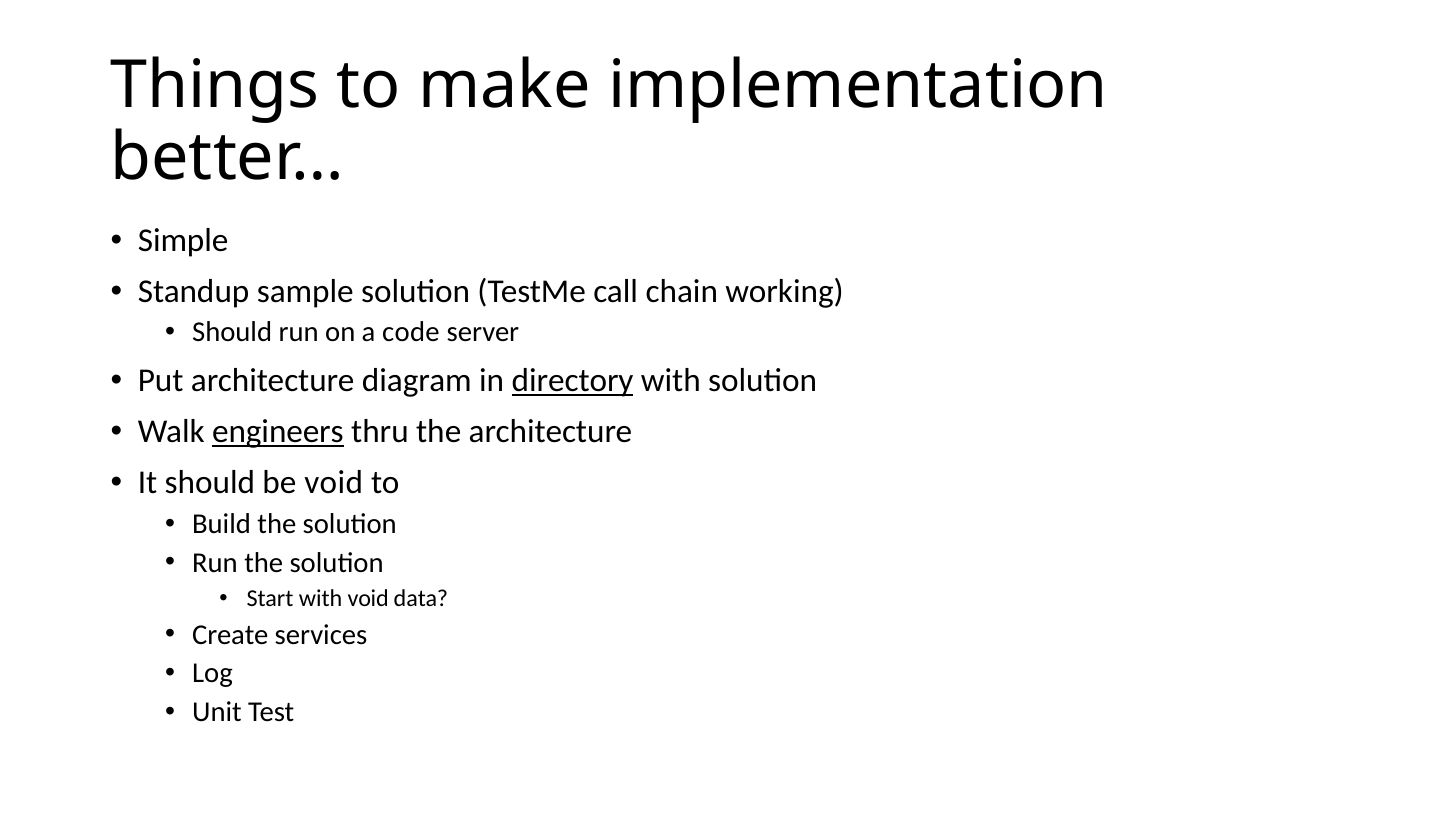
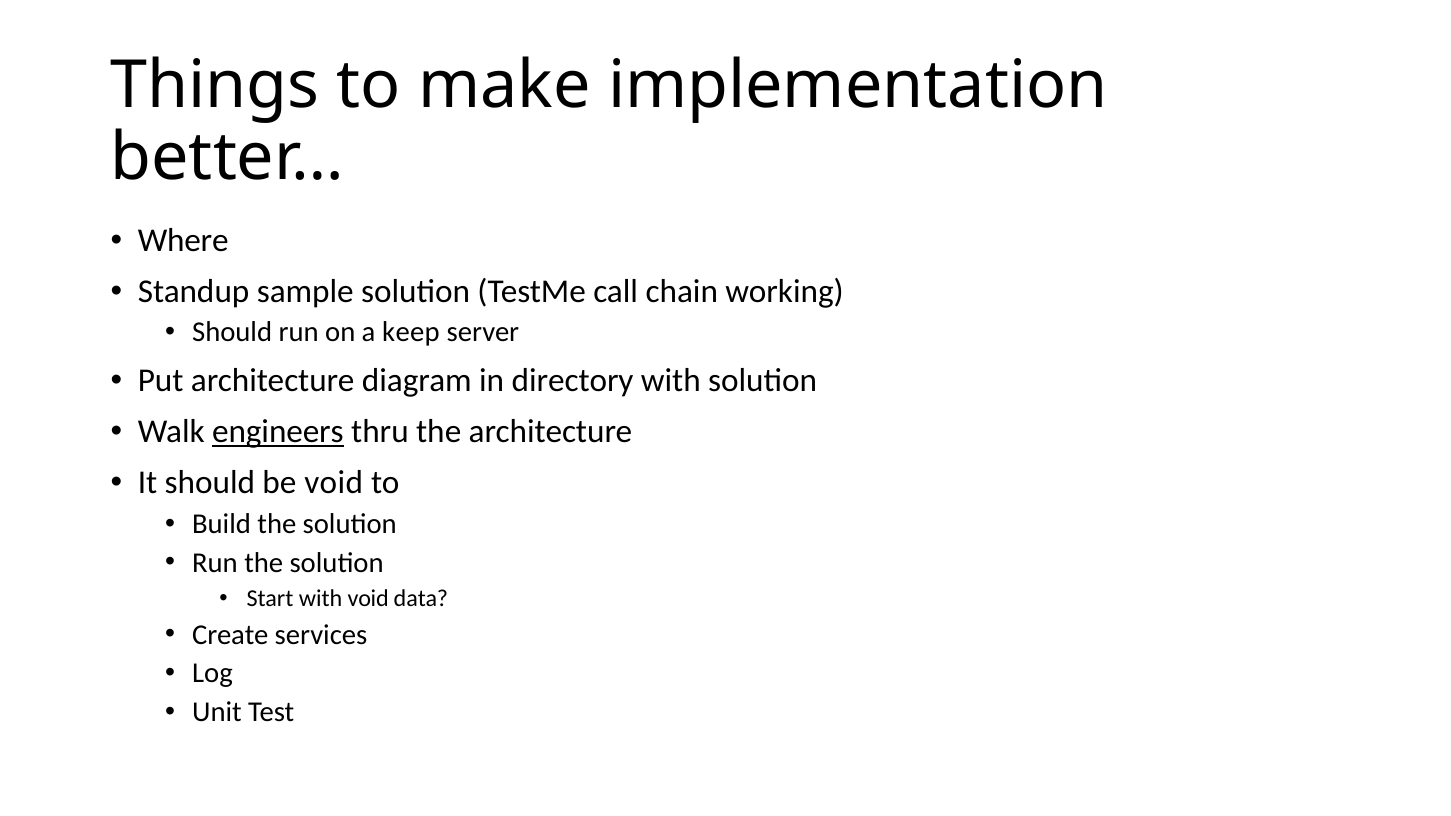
Simple: Simple -> Where
code: code -> keep
directory underline: present -> none
